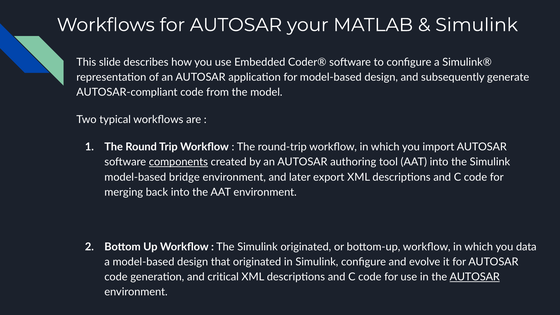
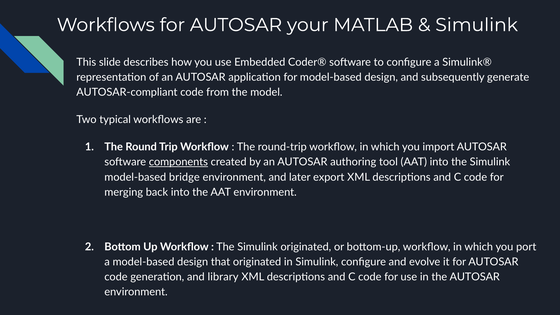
data: data -> port
critical: critical -> library
AUTOSAR at (475, 277) underline: present -> none
